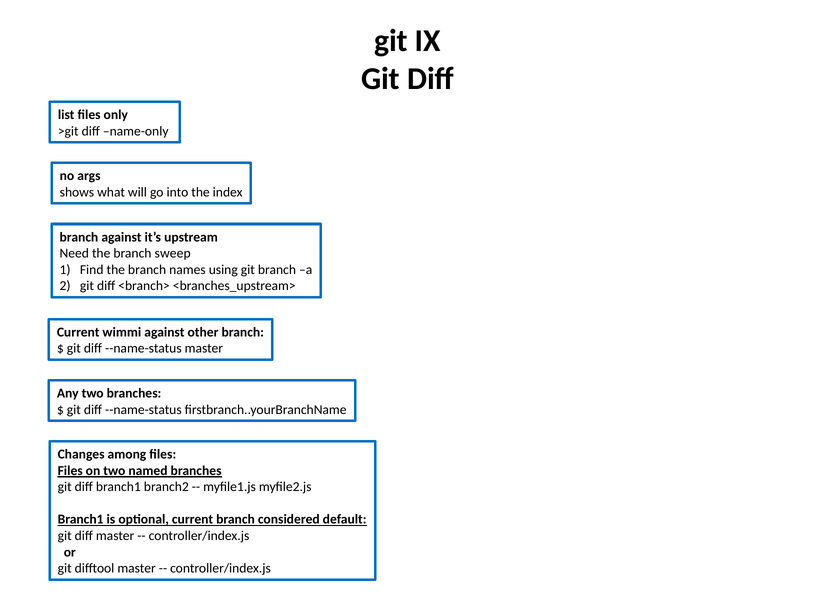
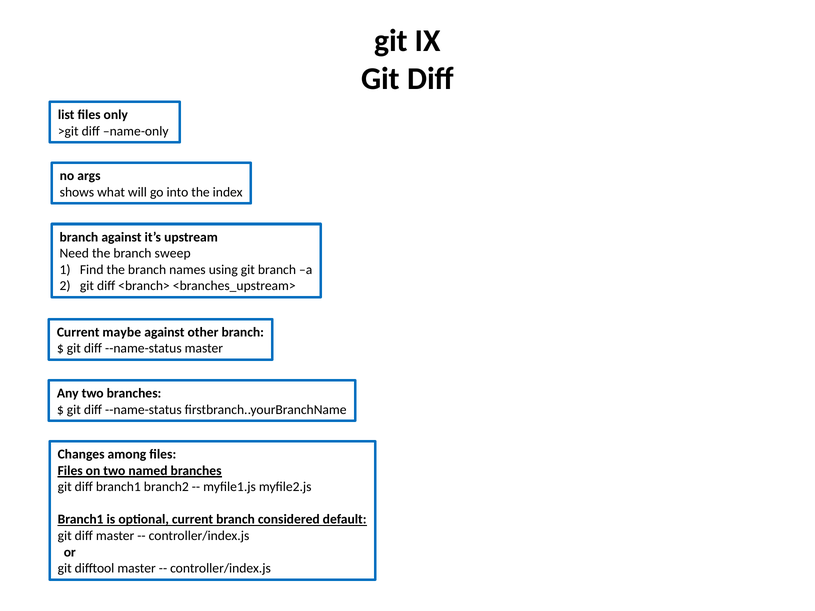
wimmi: wimmi -> maybe
